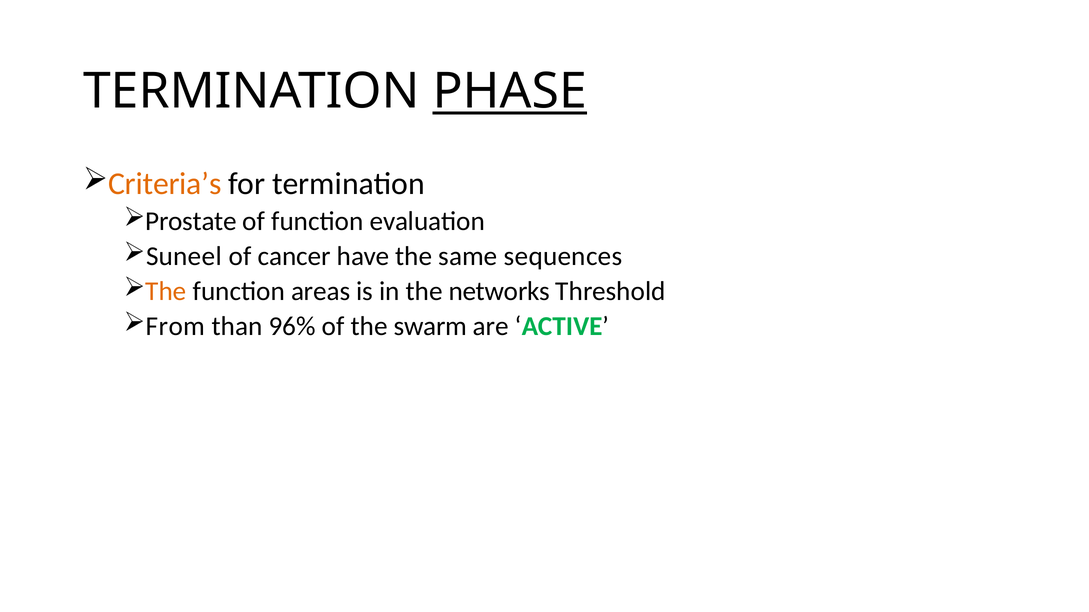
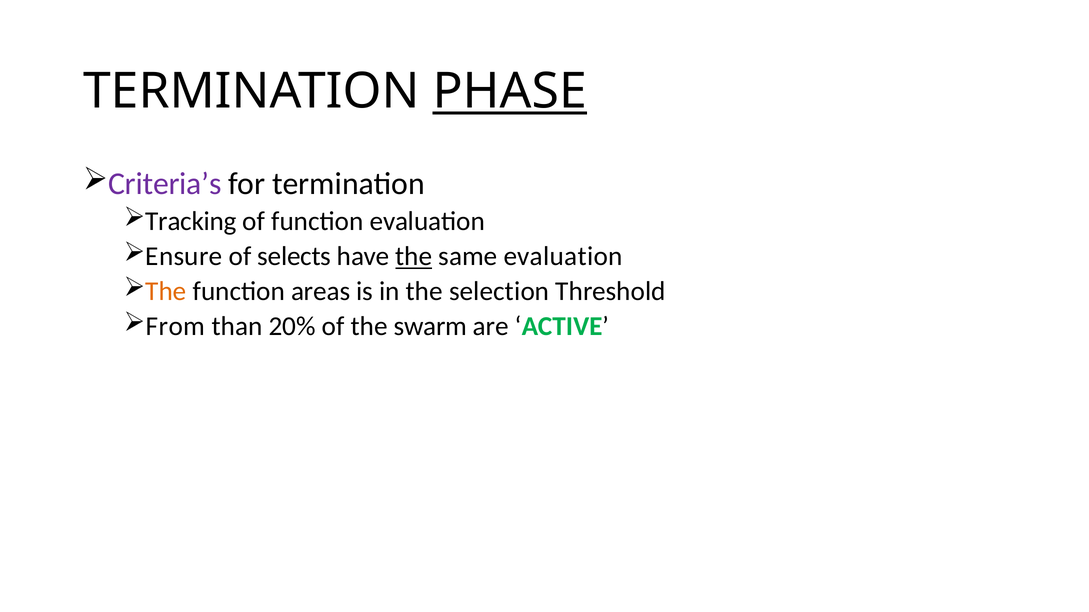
Criteria’s colour: orange -> purple
Prostate: Prostate -> Tracking
Suneel: Suneel -> Ensure
cancer: cancer -> selects
the at (414, 257) underline: none -> present
same sequences: sequences -> evaluation
networks: networks -> selection
96%: 96% -> 20%
